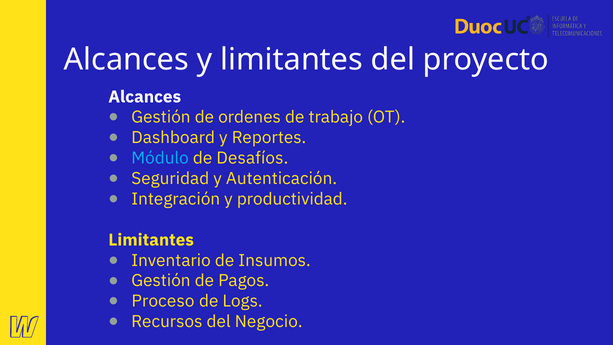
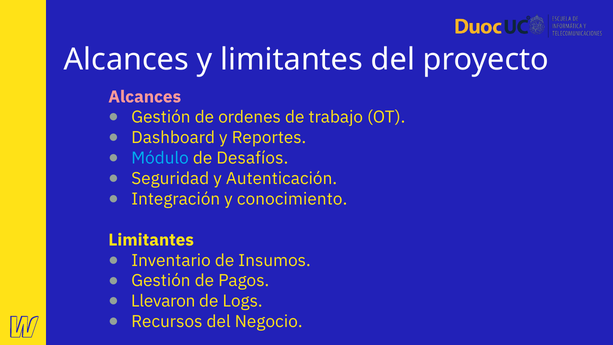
Alcances at (145, 97) colour: white -> pink
productividad: productividad -> conocimiento
Proceso: Proceso -> Llevaron
